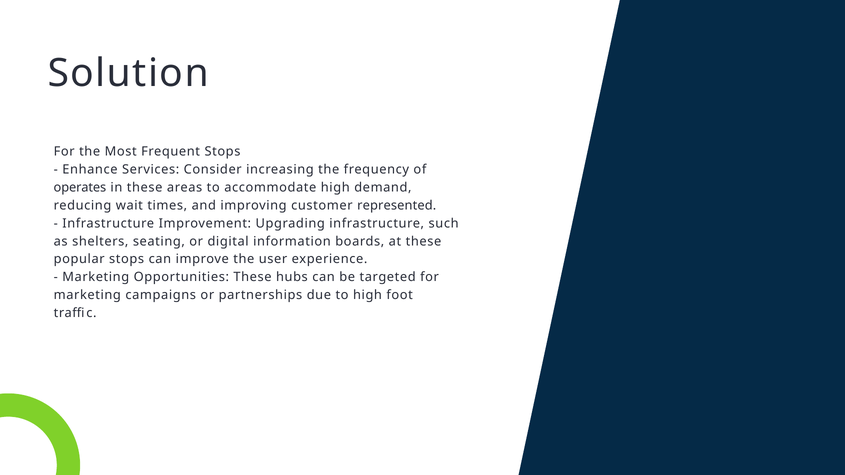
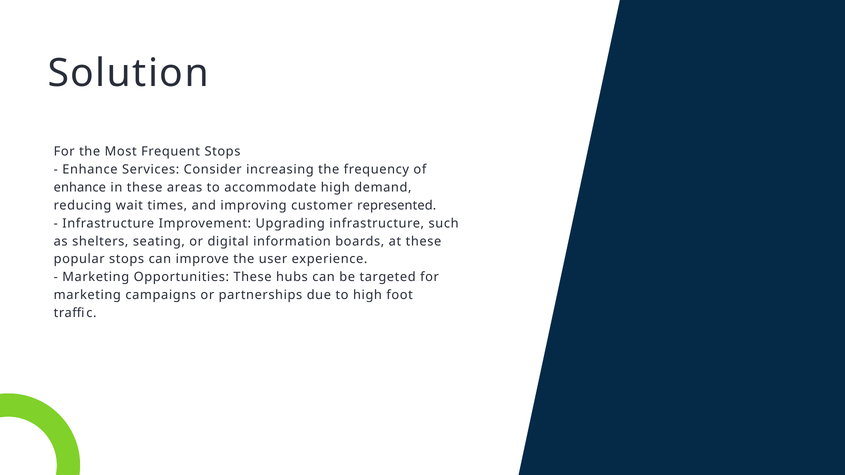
operates at (80, 187): operates -> enhance
